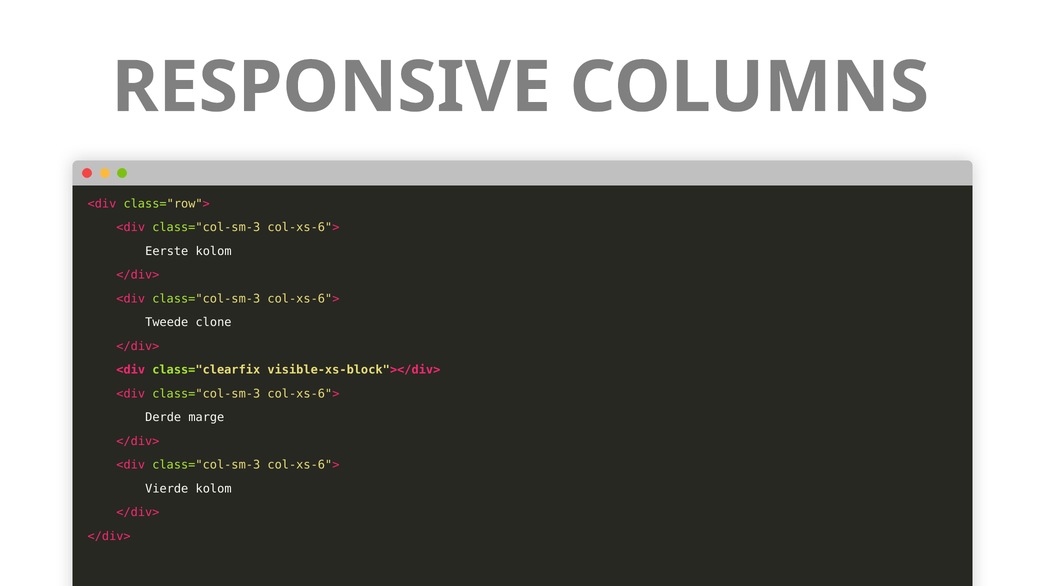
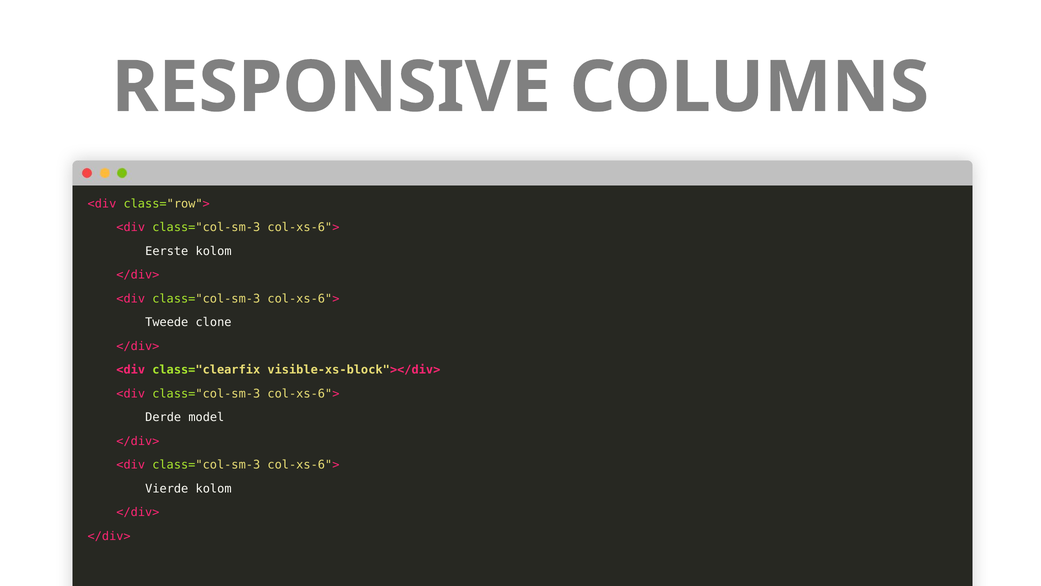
marge: marge -> model
